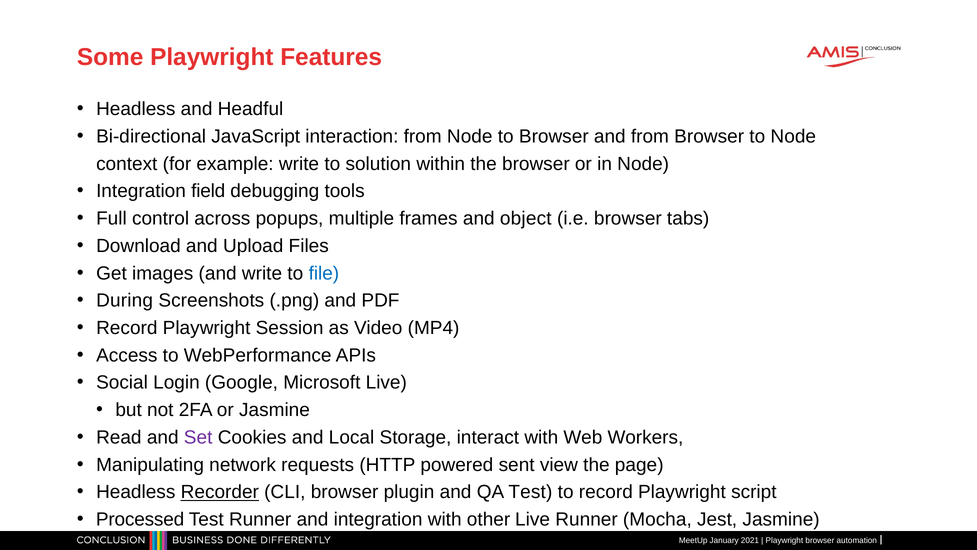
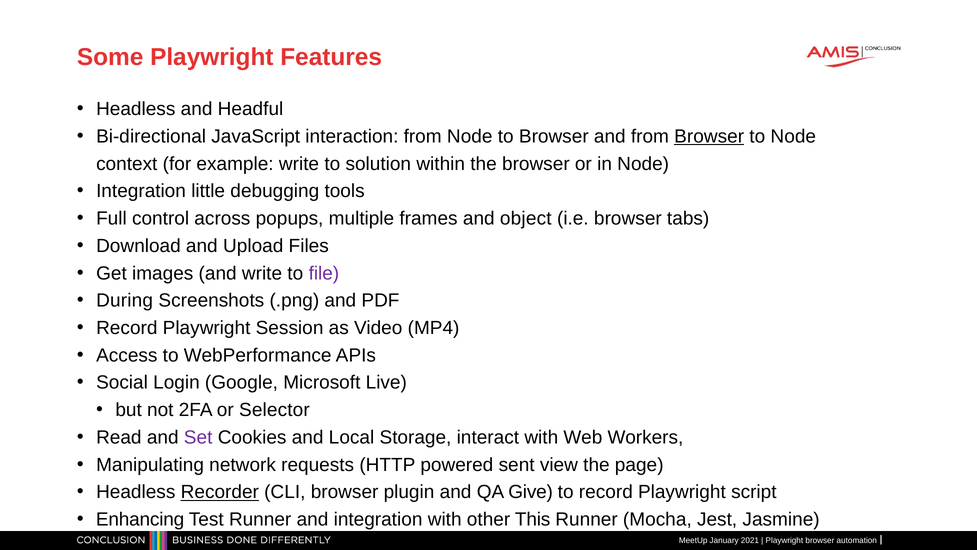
Browser at (709, 136) underline: none -> present
field: field -> little
file colour: blue -> purple
or Jasmine: Jasmine -> Selector
QA Test: Test -> Give
Processed: Processed -> Enhancing
other Live: Live -> This
